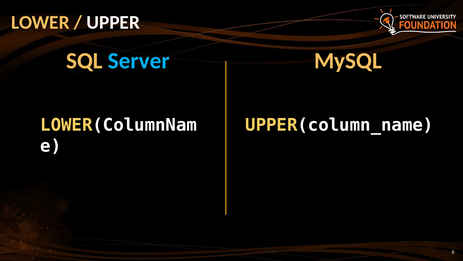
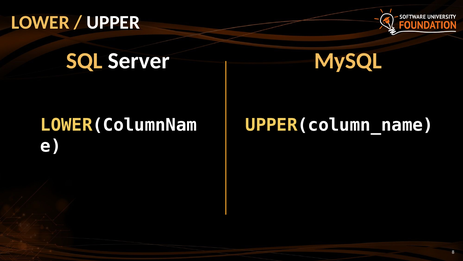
Server colour: light blue -> white
